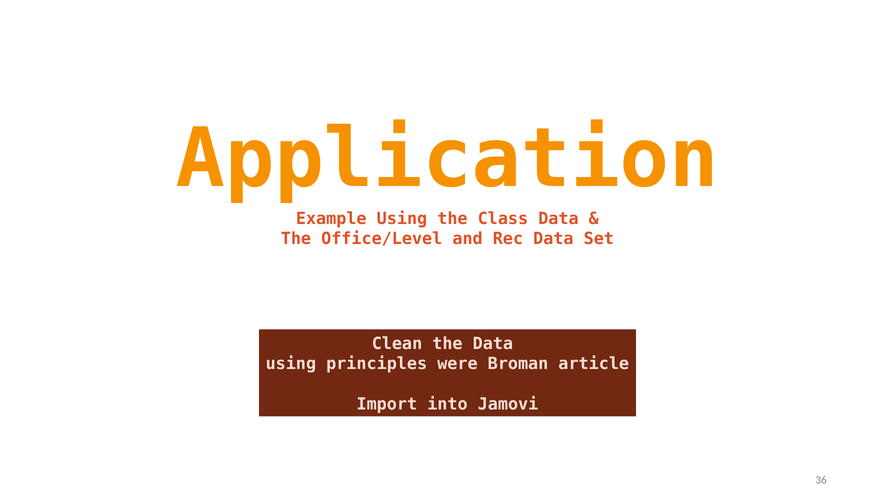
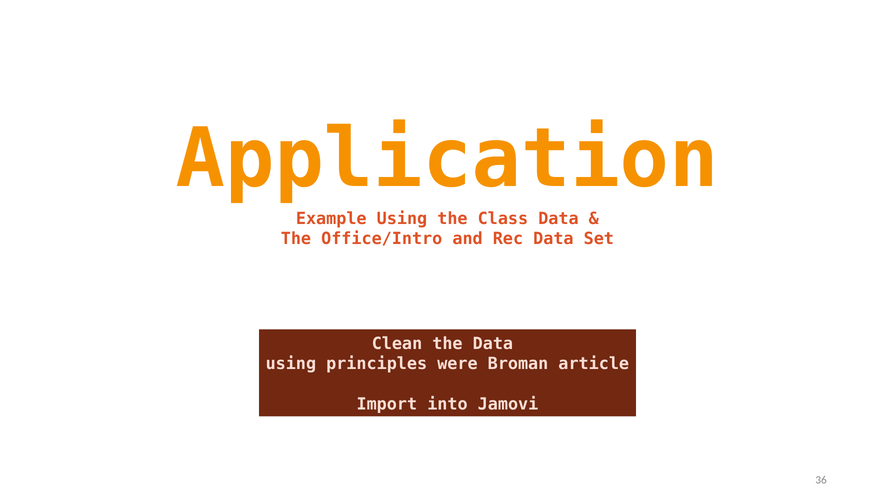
Office/Level: Office/Level -> Office/Intro
